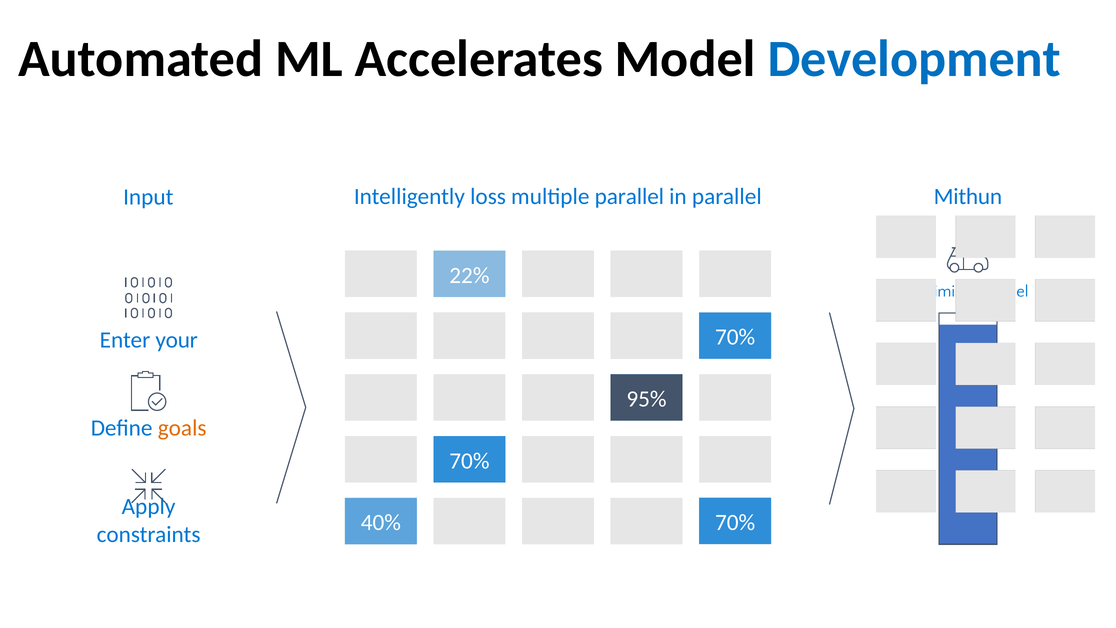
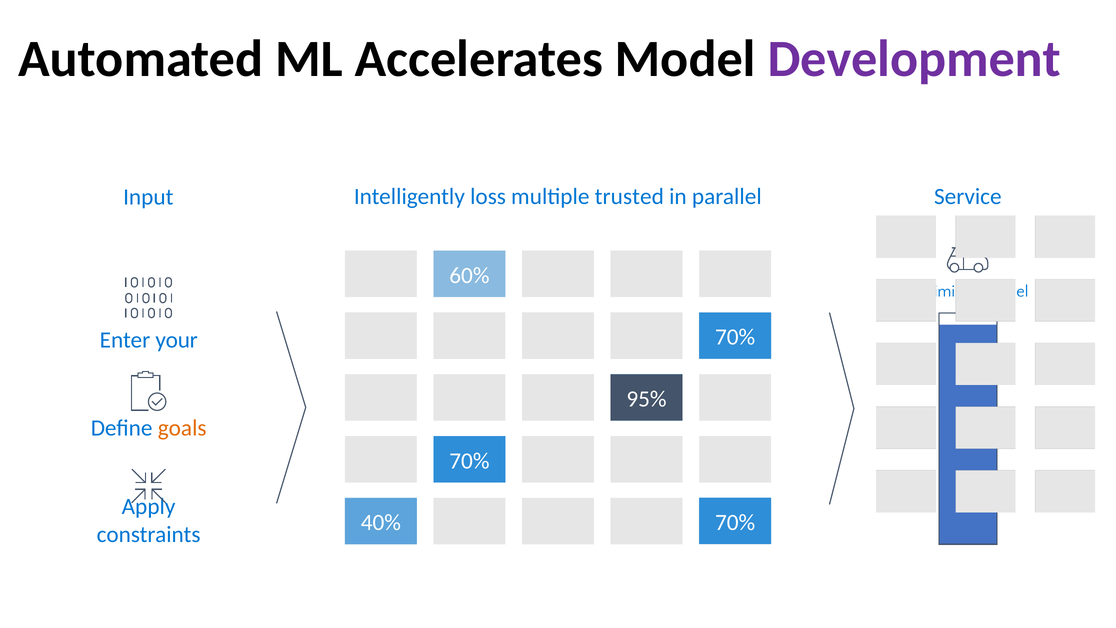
Development colour: blue -> purple
Mithun: Mithun -> Service
multiple parallel: parallel -> trusted
22%: 22% -> 60%
